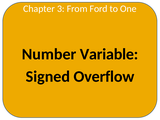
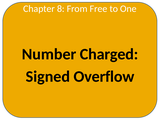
3: 3 -> 8
Ford: Ford -> Free
Variable: Variable -> Charged
